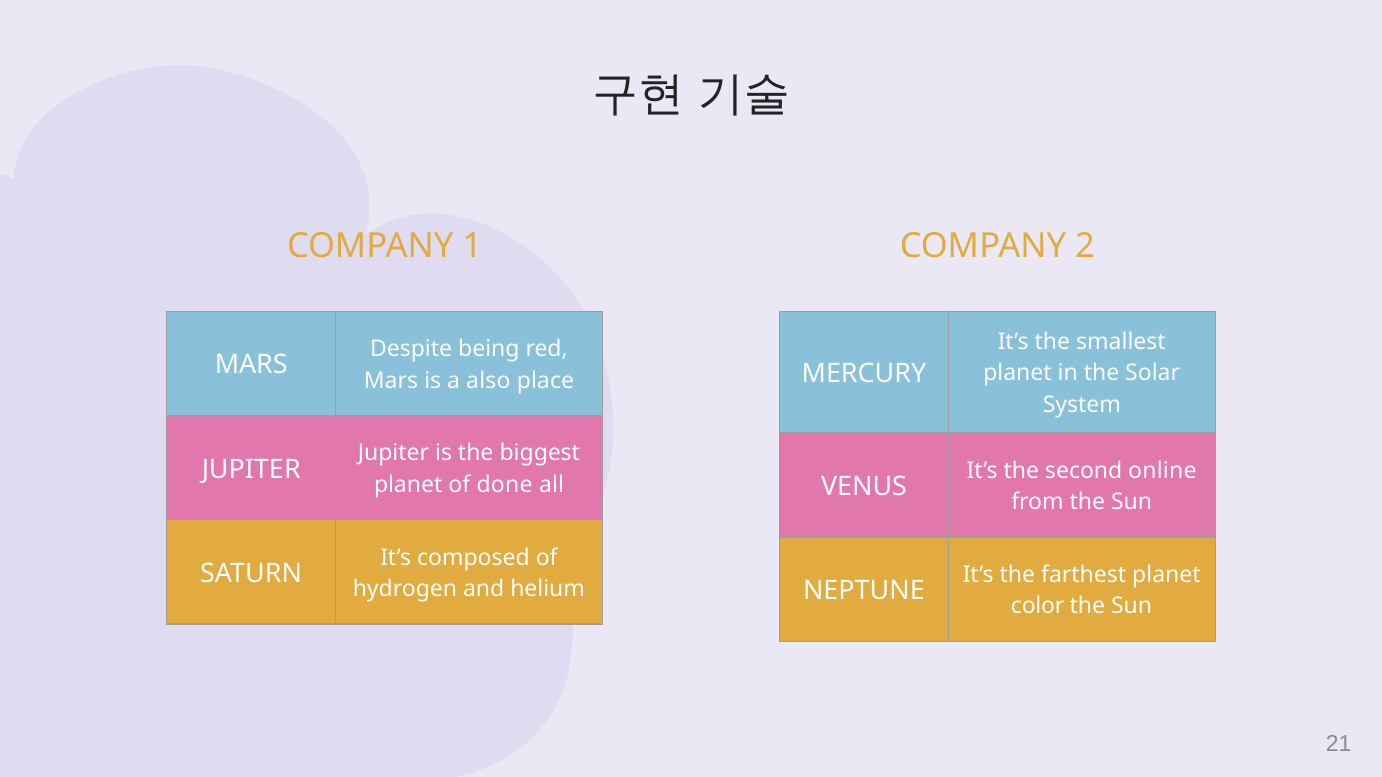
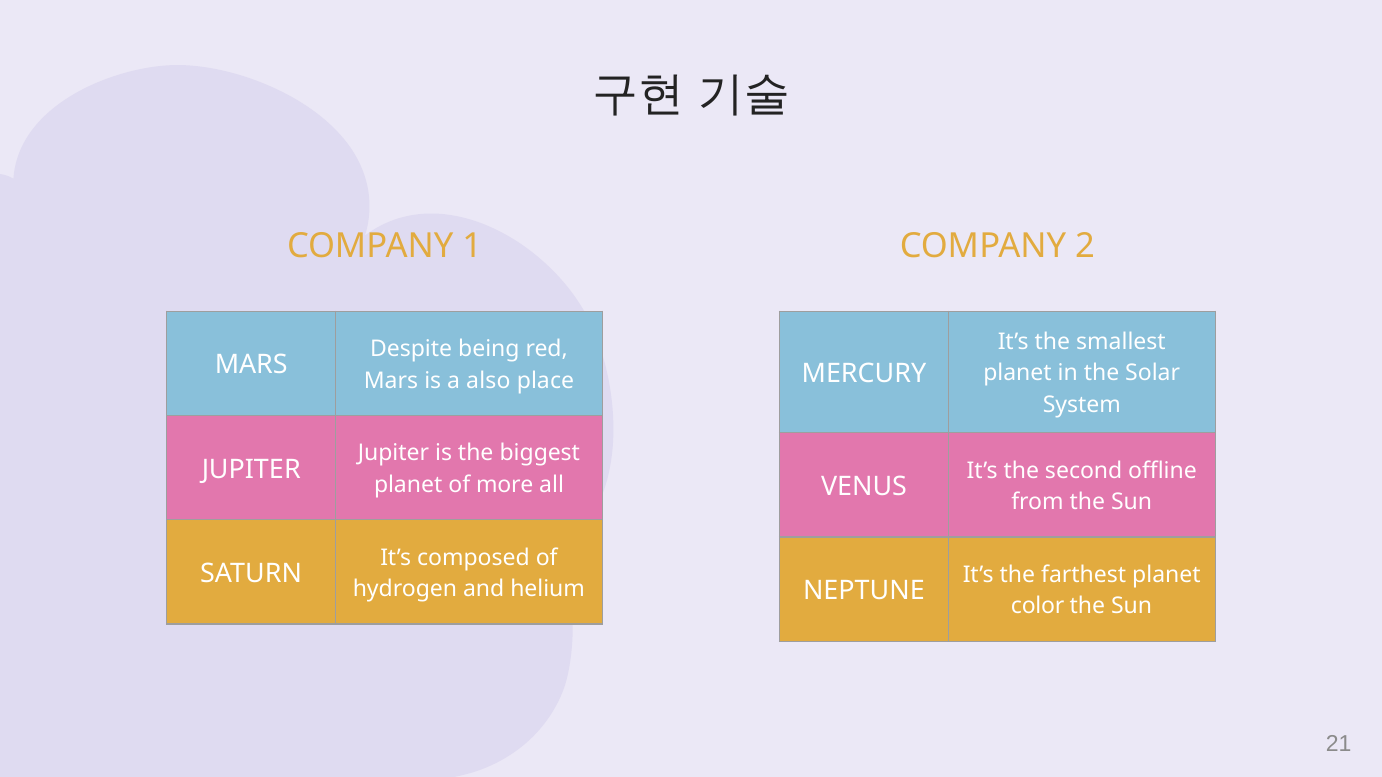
online: online -> offline
done: done -> more
